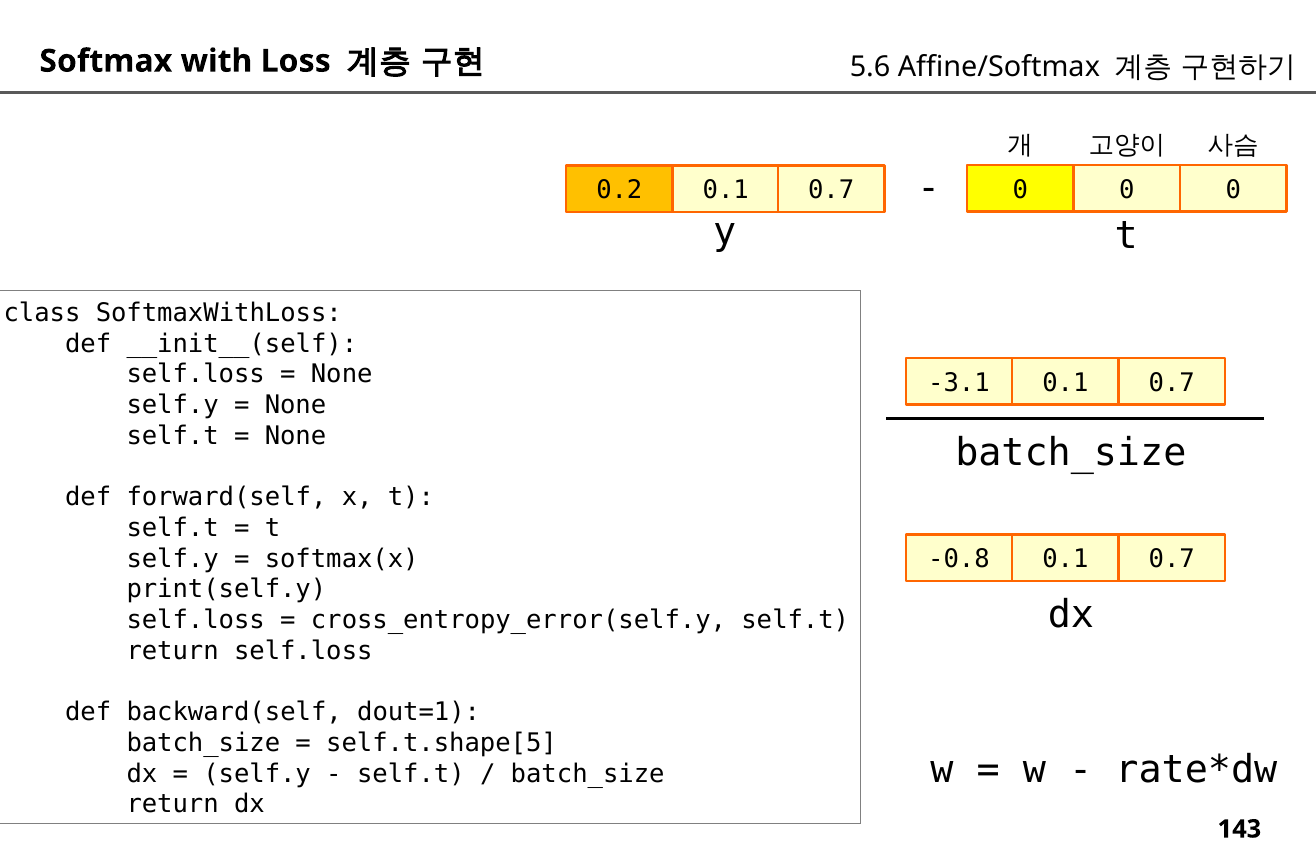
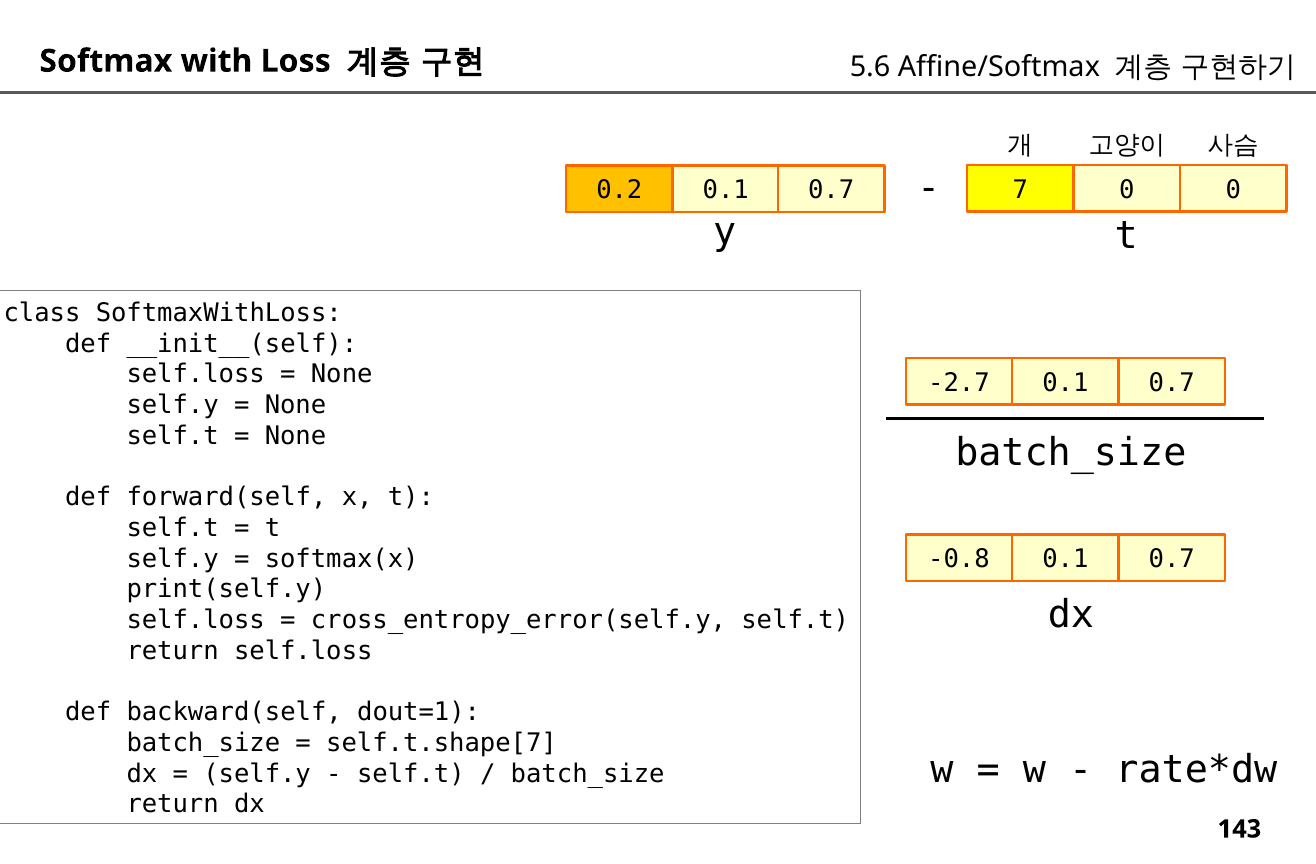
0.7 0: 0 -> 7
-3.1: -3.1 -> -2.7
self.t.shape[5: self.t.shape[5 -> self.t.shape[7
